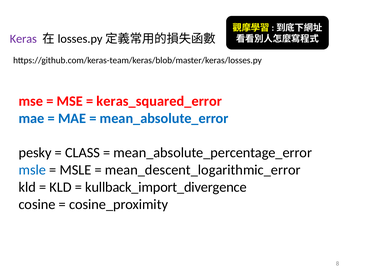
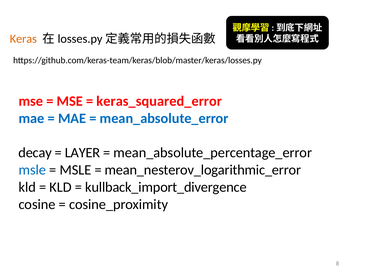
Keras colour: purple -> orange
pesky: pesky -> decay
CLASS: CLASS -> LAYER
mean_descent_logarithmic_error: mean_descent_logarithmic_error -> mean_nesterov_logarithmic_error
